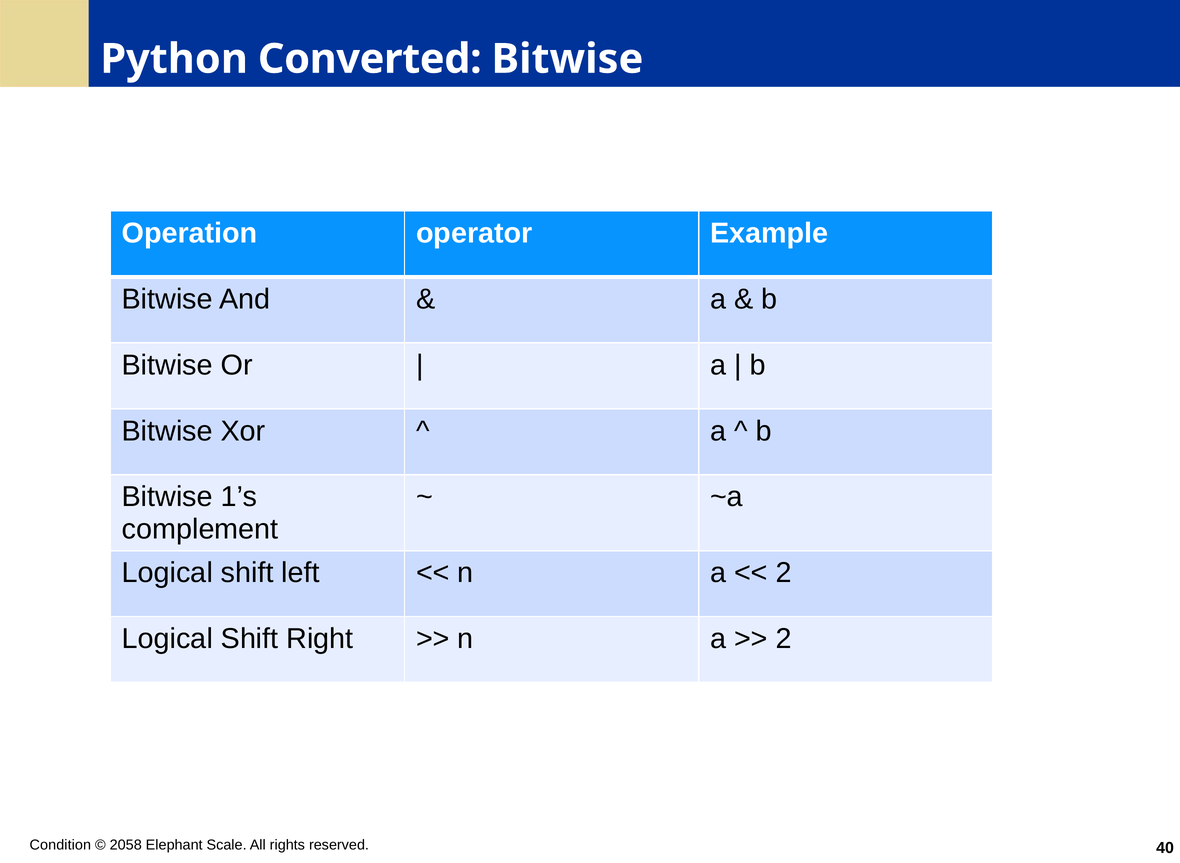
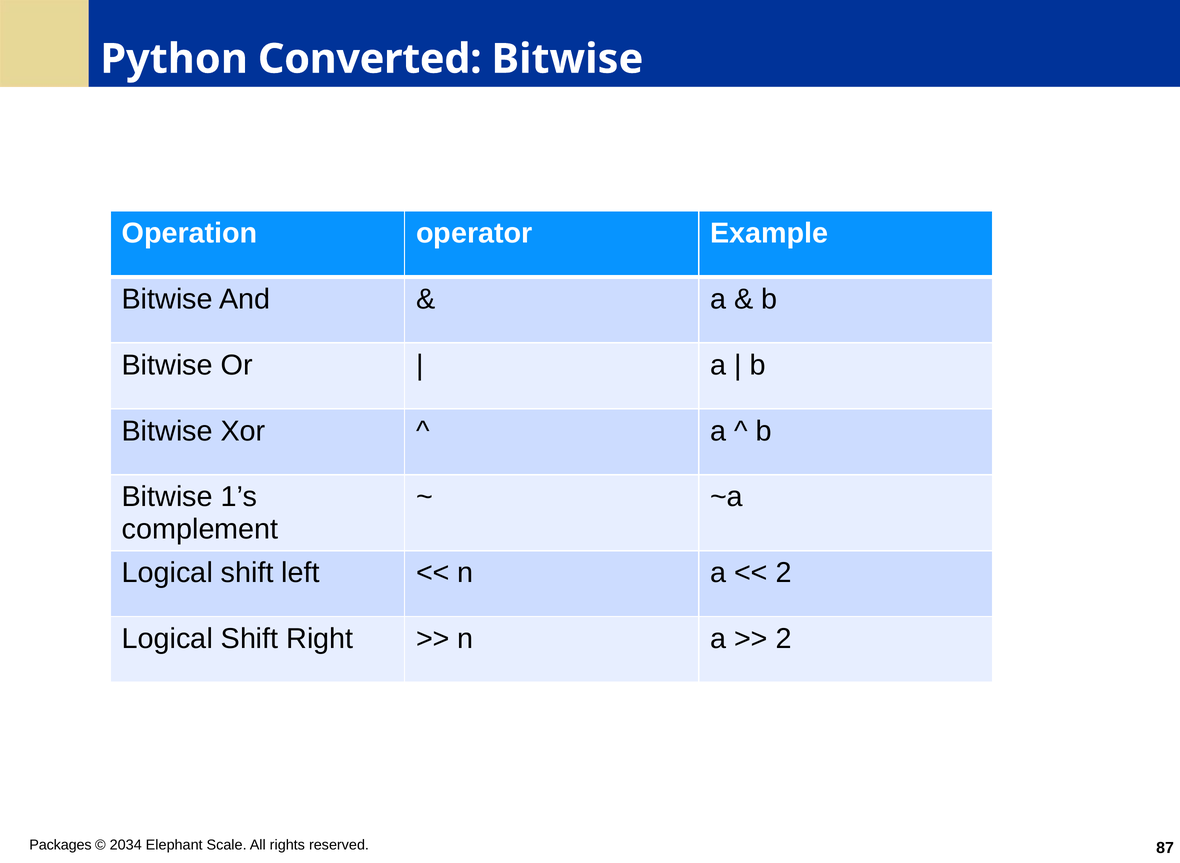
Condition: Condition -> Packages
2058: 2058 -> 2034
40: 40 -> 87
